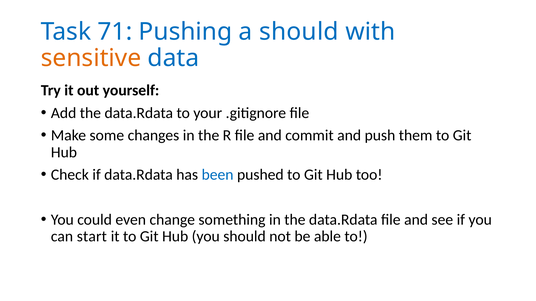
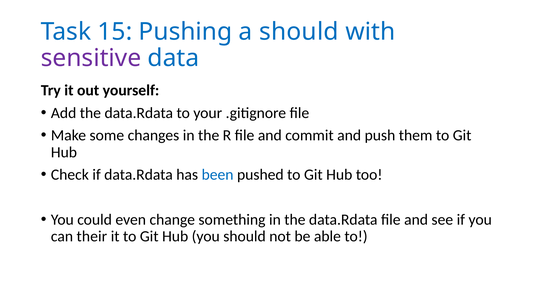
71: 71 -> 15
sensitive colour: orange -> purple
start: start -> their
